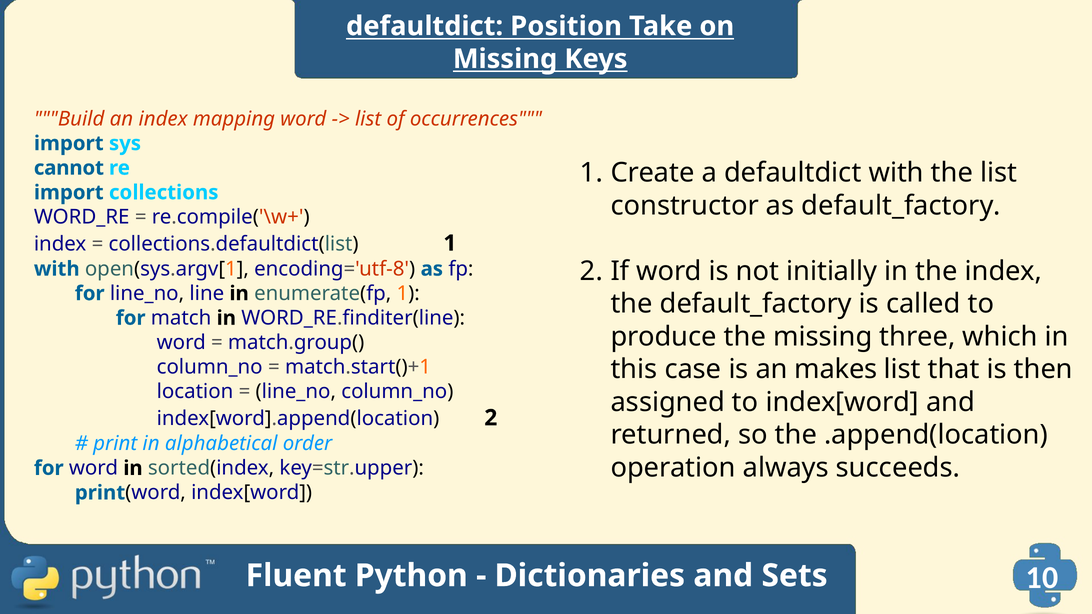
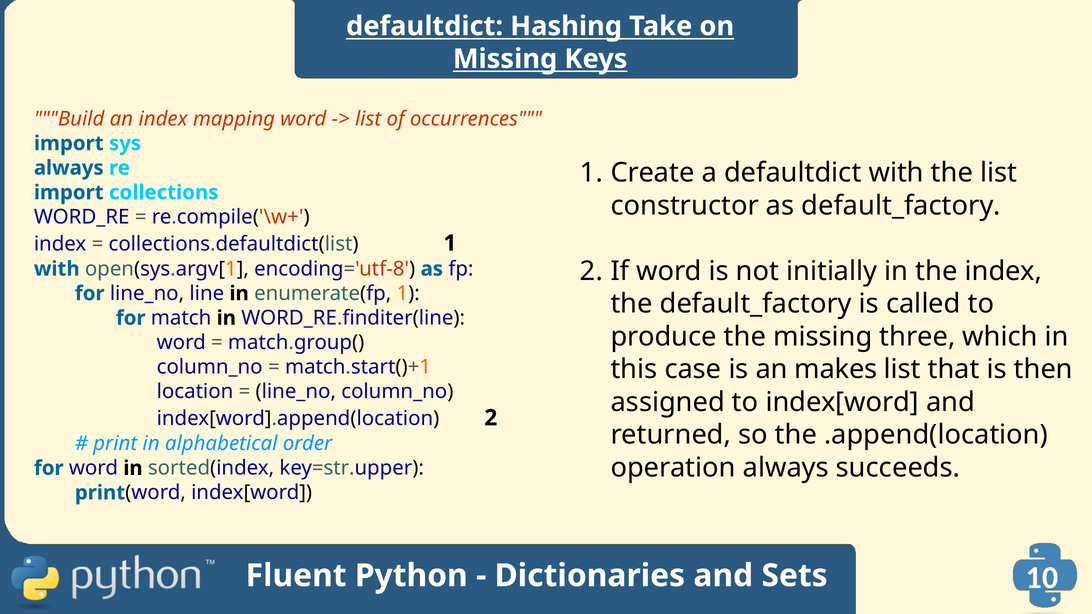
Position: Position -> Hashing
cannot at (69, 168): cannot -> always
